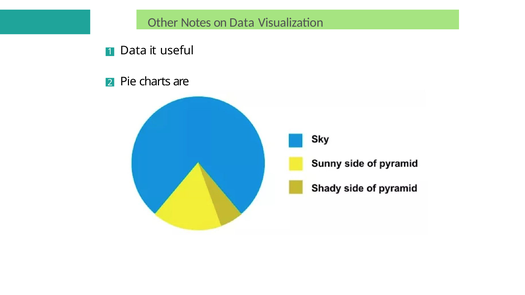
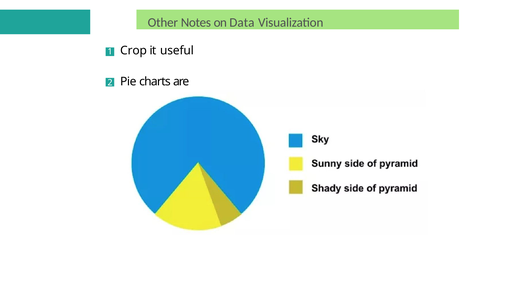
1 Data: Data -> Crop
